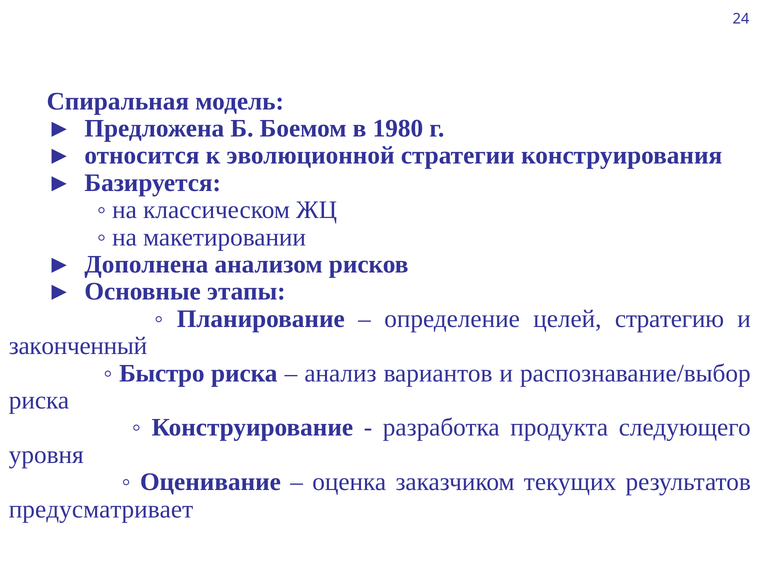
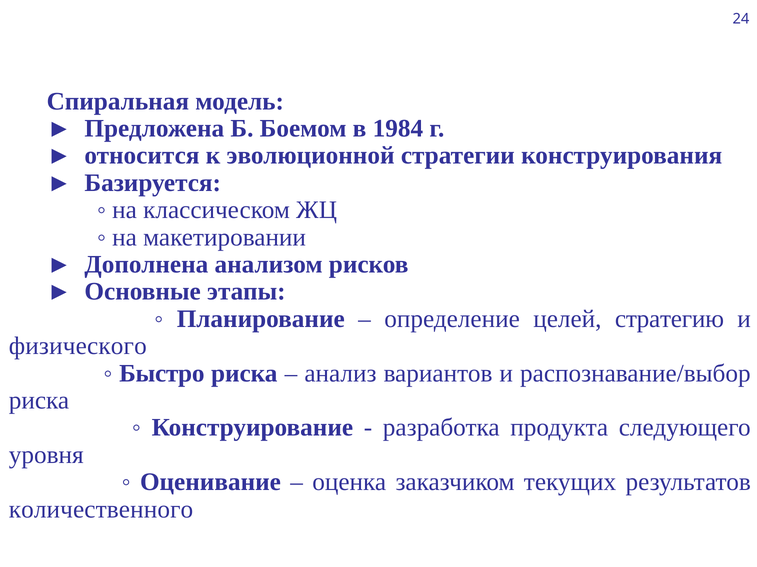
1980: 1980 -> 1984
законченный: законченный -> физического
предусматривает: предусматривает -> количественного
